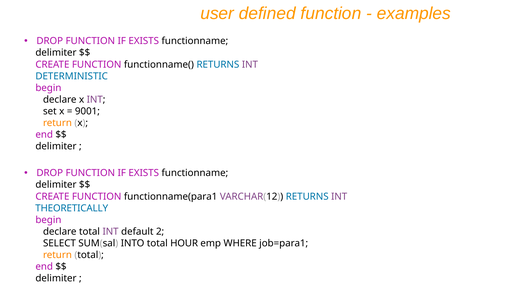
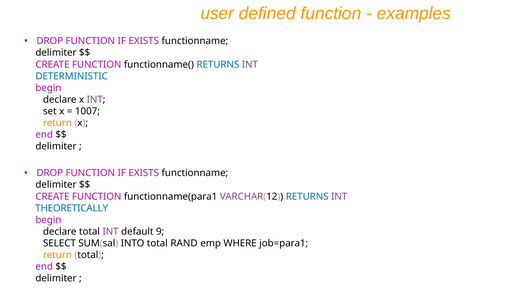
9001: 9001 -> 1007
2: 2 -> 9
HOUR: HOUR -> RAND
